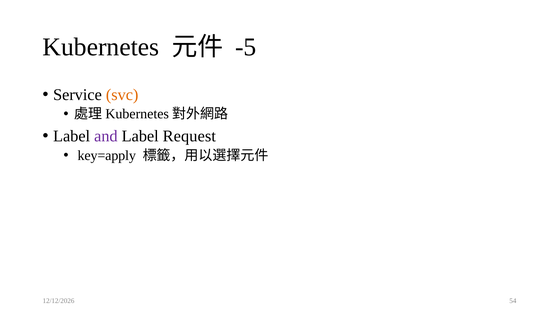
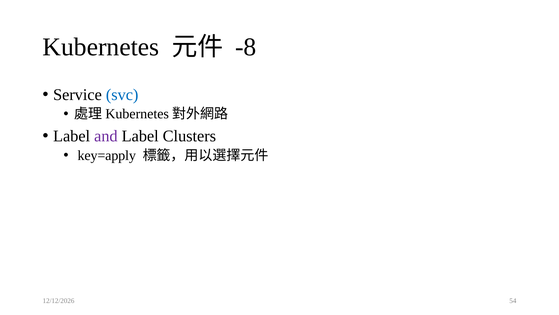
-5: -5 -> -8
svc colour: orange -> blue
Request: Request -> Clusters
